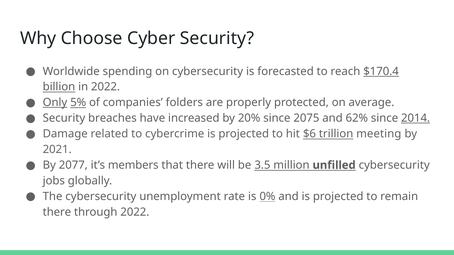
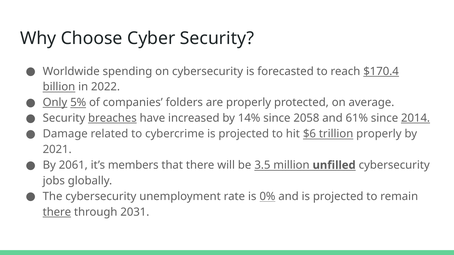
breaches underline: none -> present
20%: 20% -> 14%
2075: 2075 -> 2058
62%: 62% -> 61%
trillion meeting: meeting -> properly
2077: 2077 -> 2061
there at (57, 212) underline: none -> present
through 2022: 2022 -> 2031
